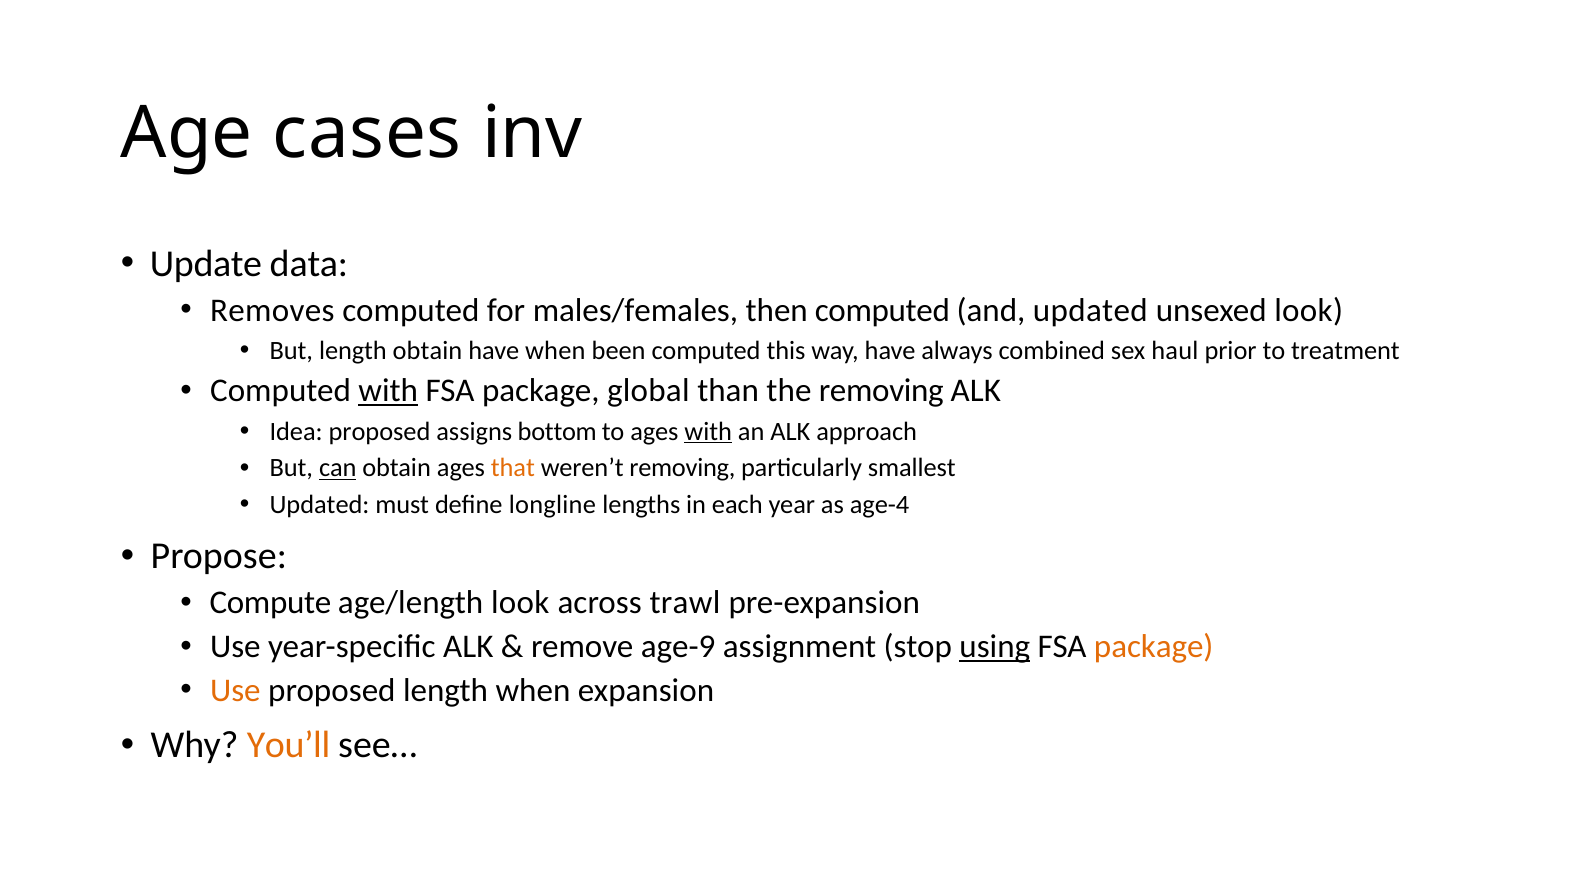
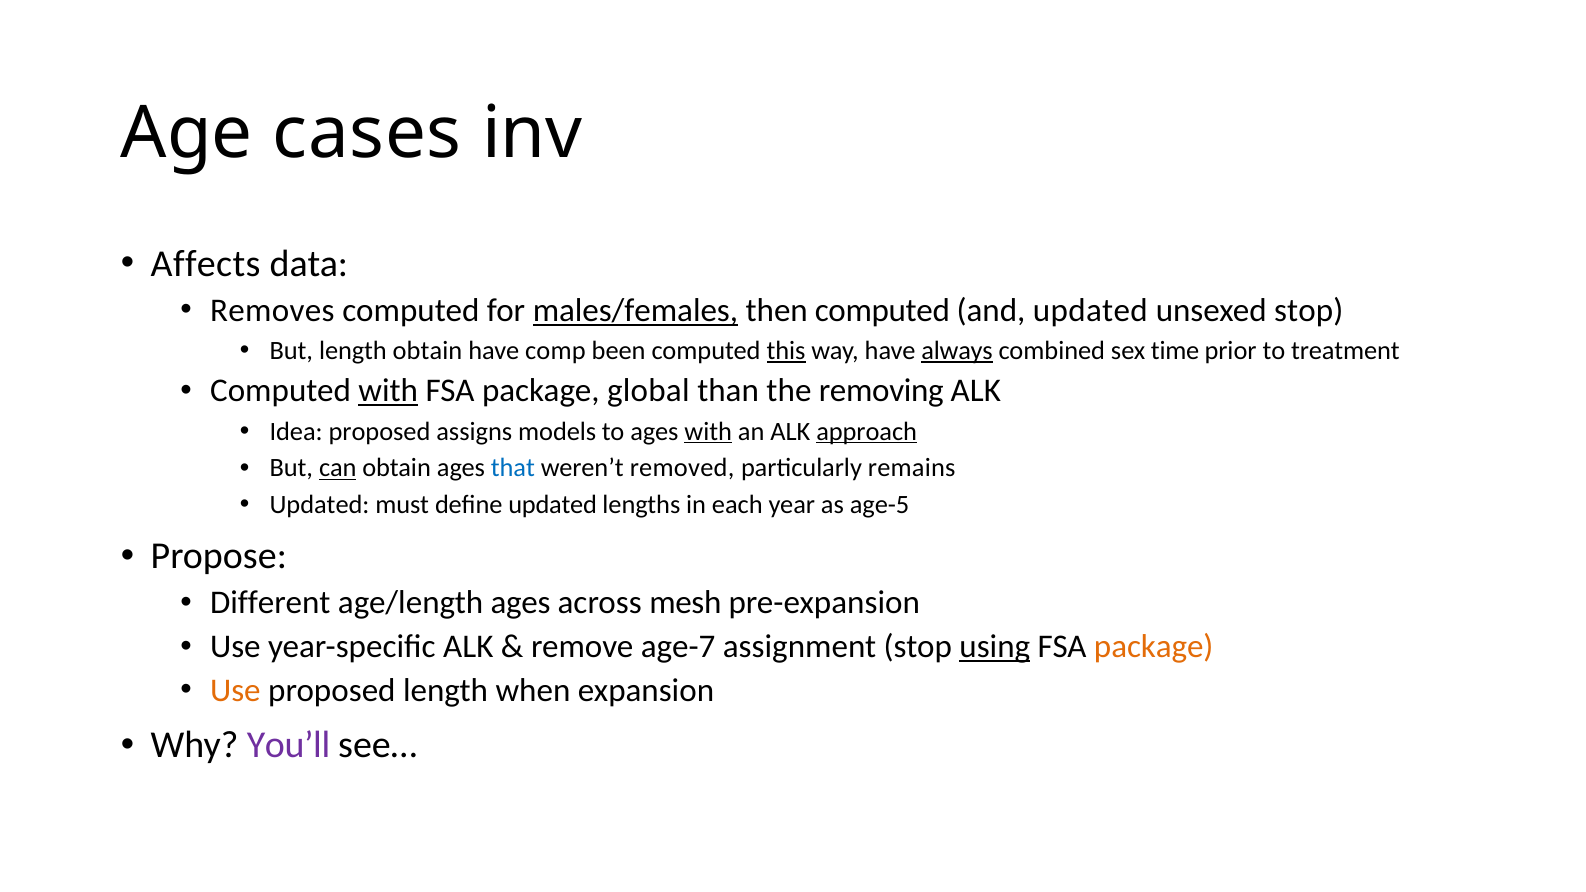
Update: Update -> Affects
males/females underline: none -> present
unsexed look: look -> stop
have when: when -> comp
this underline: none -> present
always underline: none -> present
haul: haul -> time
bottom: bottom -> models
approach underline: none -> present
that colour: orange -> blue
weren’t removing: removing -> removed
smallest: smallest -> remains
define longline: longline -> updated
age-4: age-4 -> age-5
Compute: Compute -> Different
age/length look: look -> ages
trawl: trawl -> mesh
age-9: age-9 -> age-7
You’ll colour: orange -> purple
